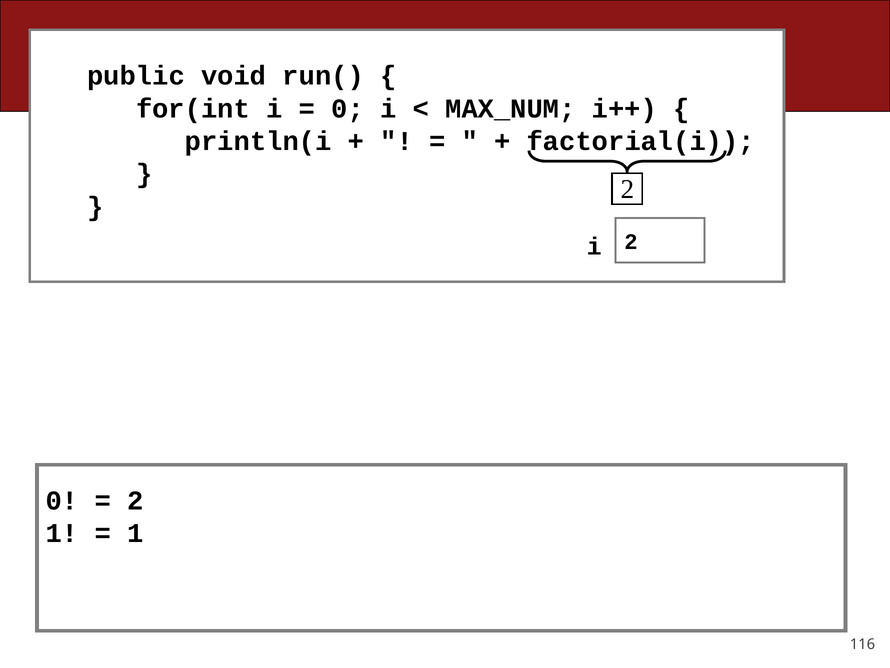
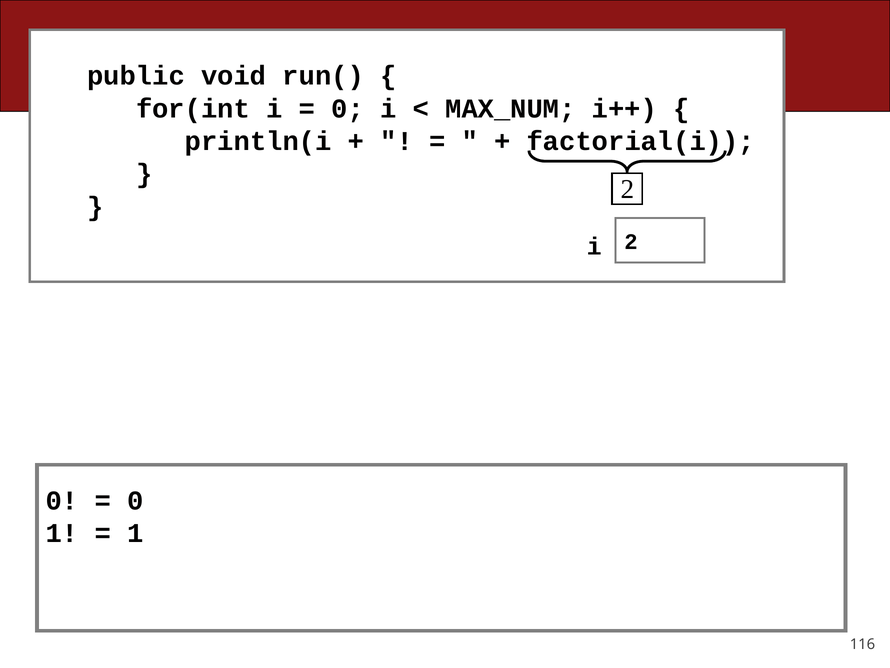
2 at (135, 500): 2 -> 0
